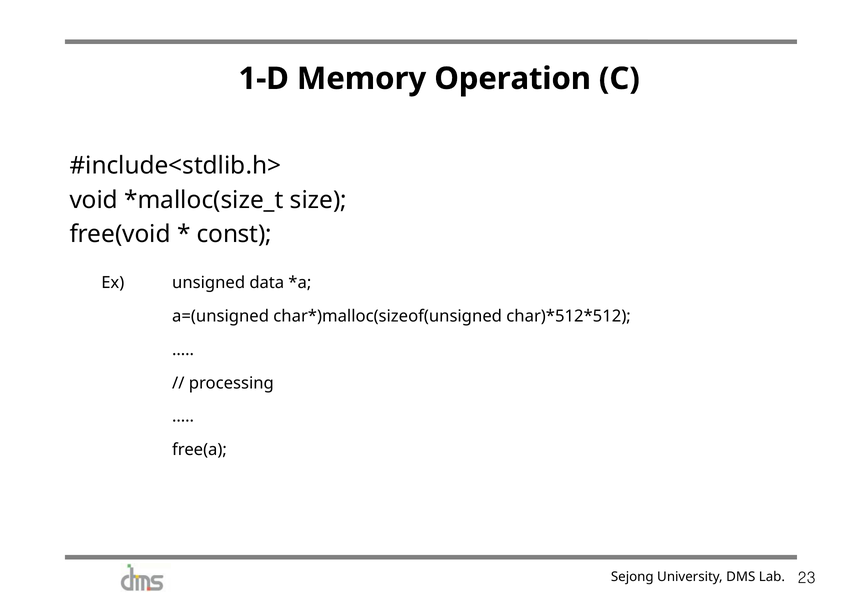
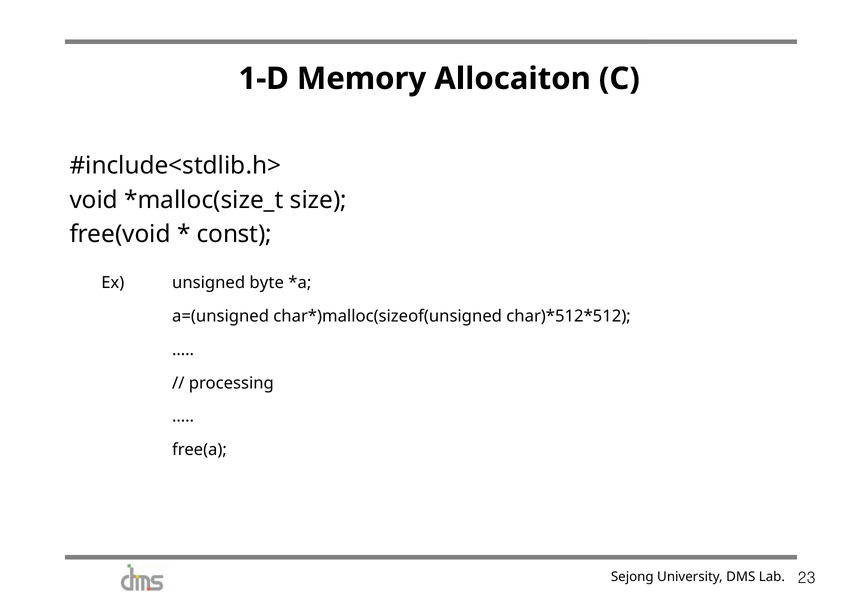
Operation: Operation -> Allocaiton
data: data -> byte
